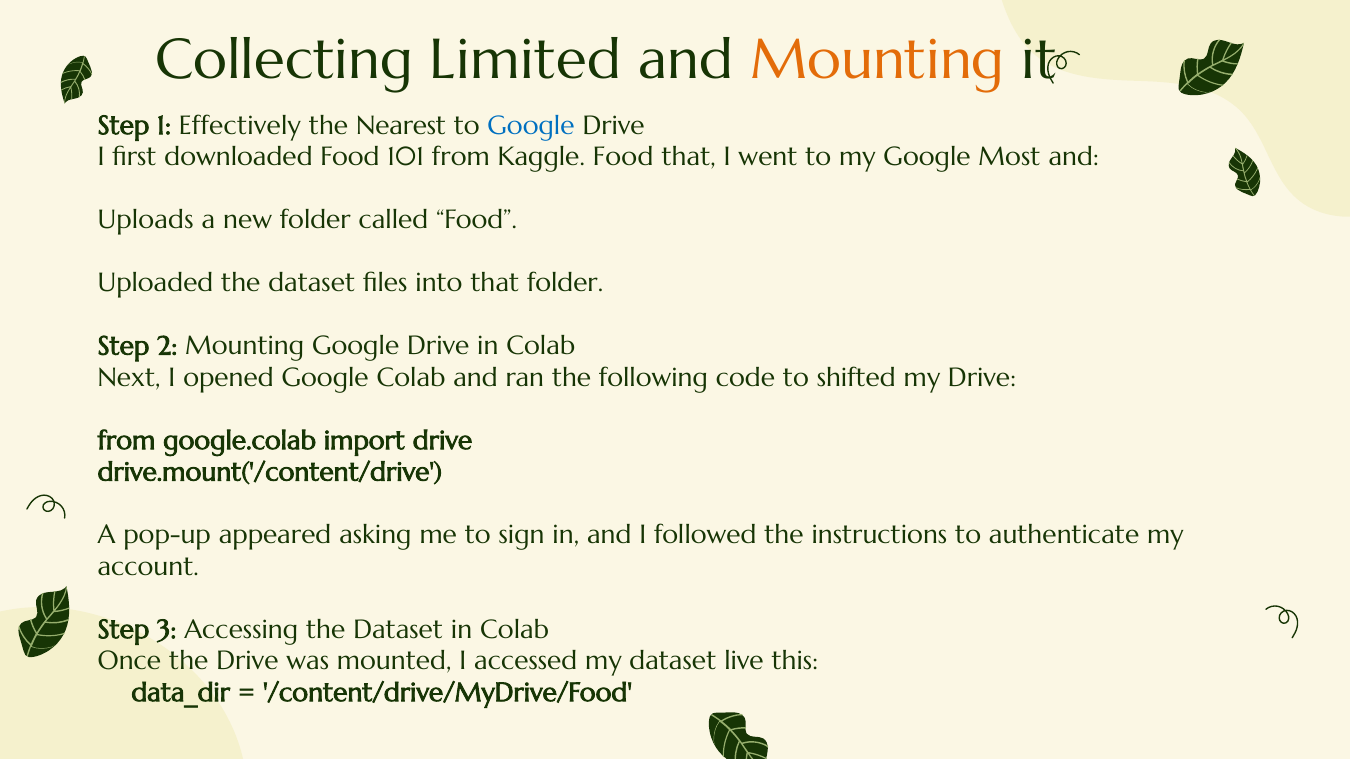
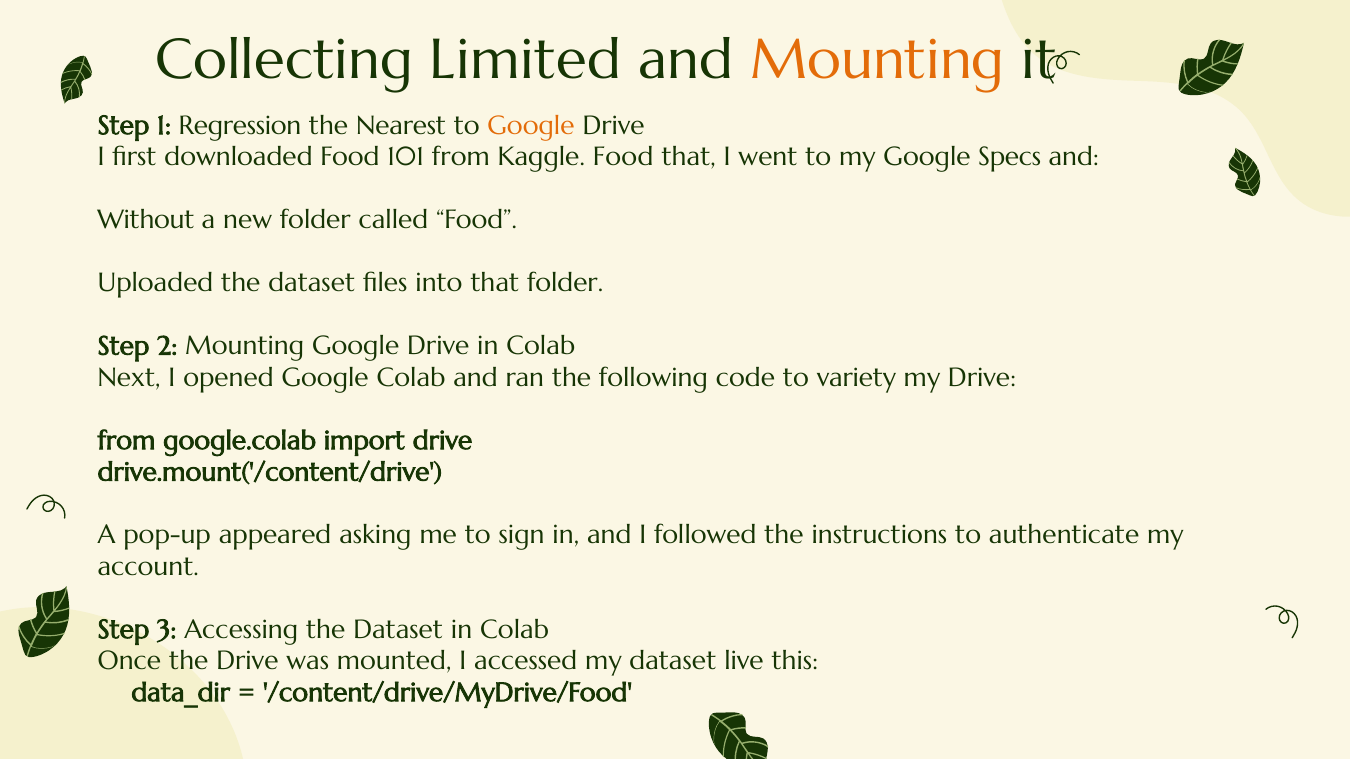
Effectively: Effectively -> Regression
Google at (531, 125) colour: blue -> orange
Most: Most -> Specs
Uploads: Uploads -> Without
shifted: shifted -> variety
